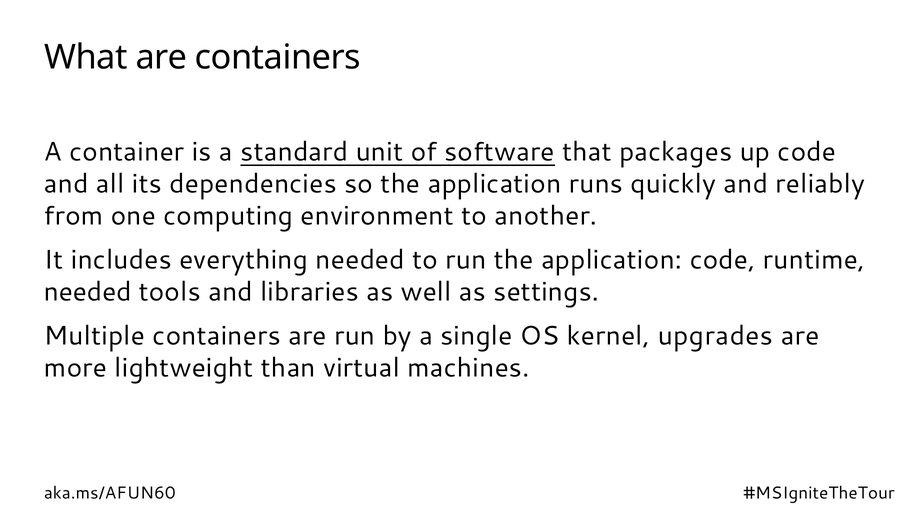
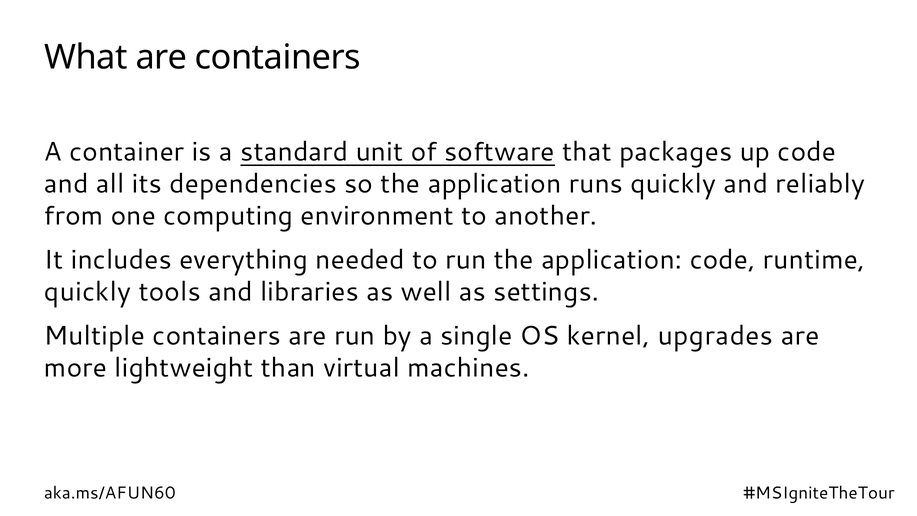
needed at (88, 292): needed -> quickly
